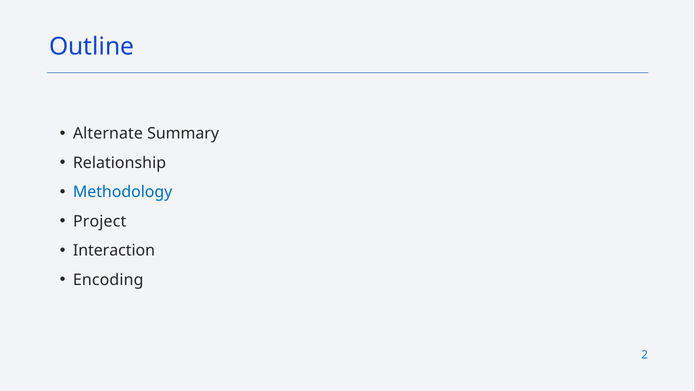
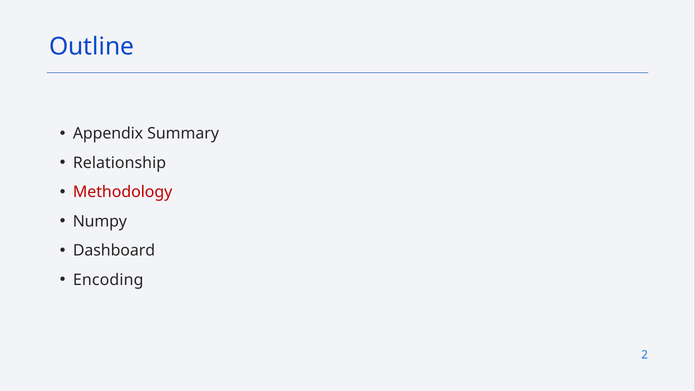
Alternate: Alternate -> Appendix
Methodology colour: blue -> red
Project: Project -> Numpy
Interaction: Interaction -> Dashboard
